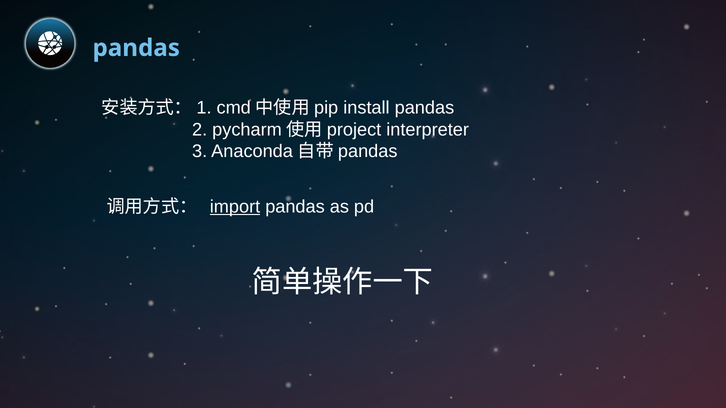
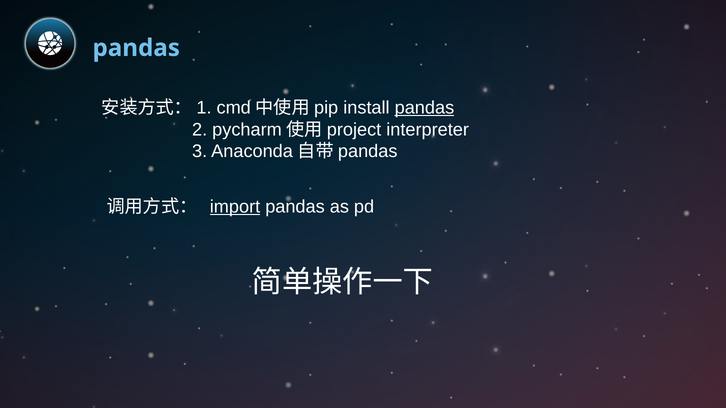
pandas at (424, 108) underline: none -> present
